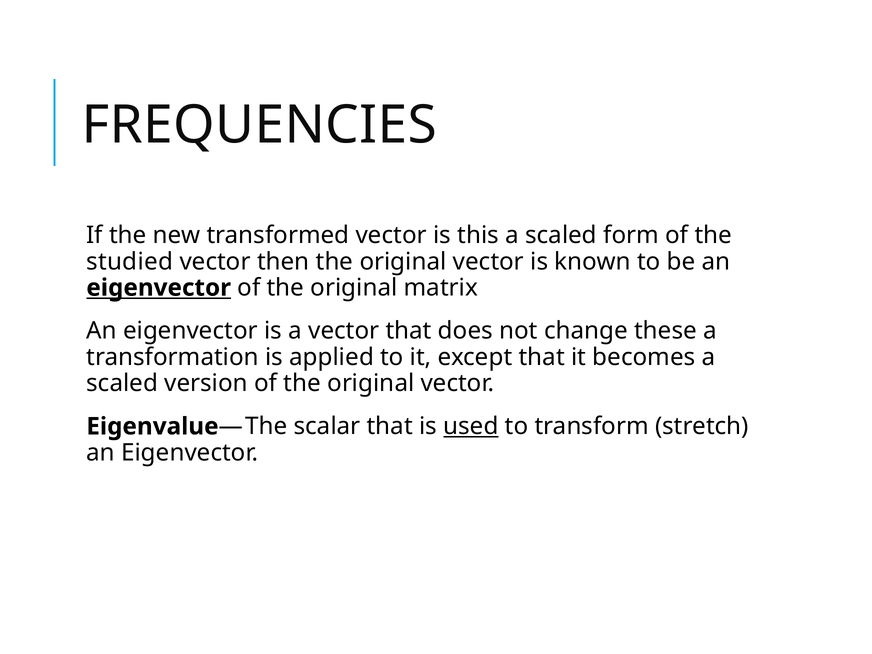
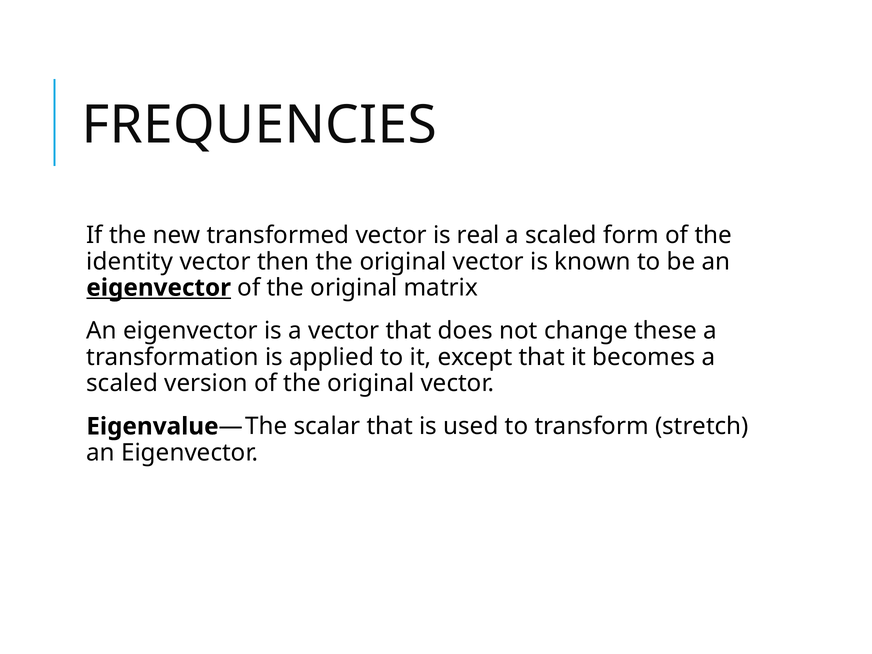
this: this -> real
studied: studied -> identity
used underline: present -> none
